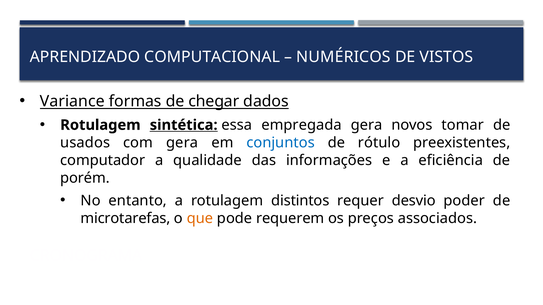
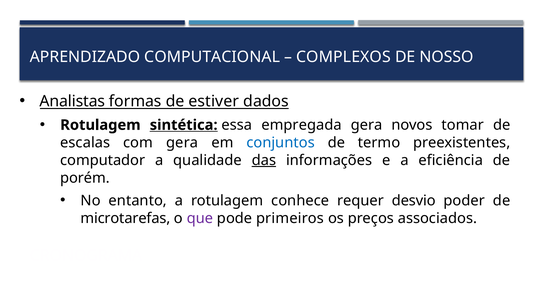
NUMÉRICOS: NUMÉRICOS -> COMPLEXOS
VISTOS: VISTOS -> NOSSO
Variance: Variance -> Analistas
chegar: chegar -> estiver
usados: usados -> escalas
rótulo: rótulo -> termo
das underline: none -> present
distintos: distintos -> conhece
que colour: orange -> purple
requerem: requerem -> primeiros
